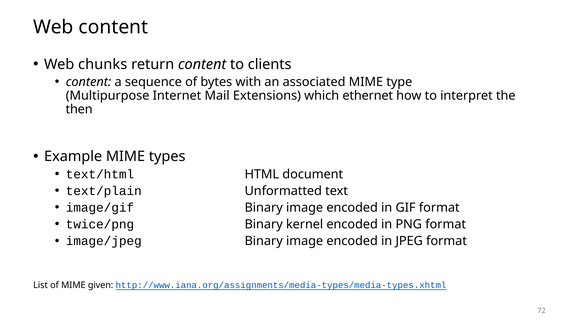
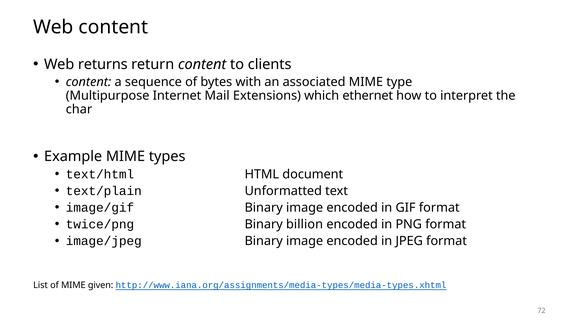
chunks: chunks -> returns
then: then -> char
kernel: kernel -> billion
